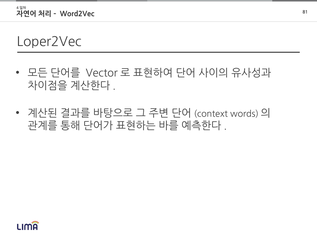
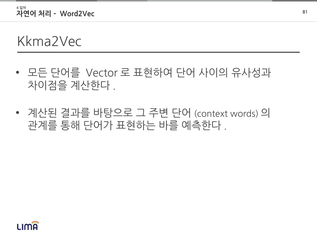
Loper2Vec: Loper2Vec -> Kkma2Vec
